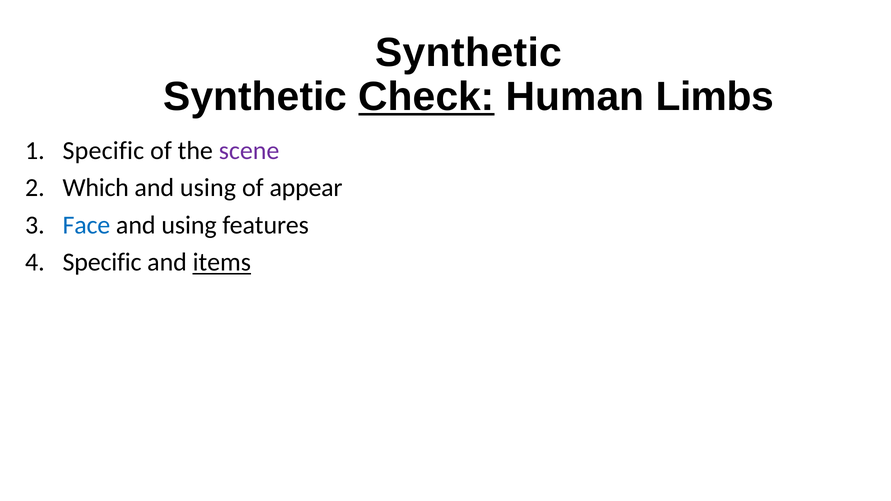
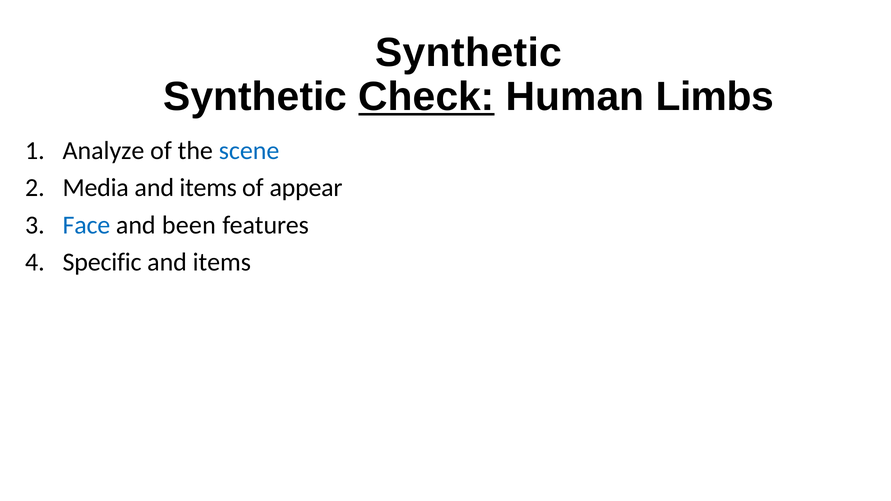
Specific at (103, 151): Specific -> Analyze
scene colour: purple -> blue
Which: Which -> Media
using at (208, 188): using -> items
using at (189, 225): using -> been
items at (222, 263) underline: present -> none
